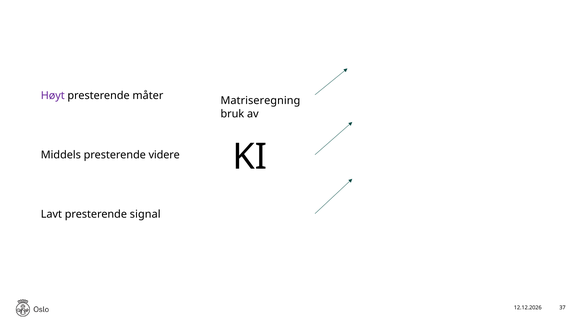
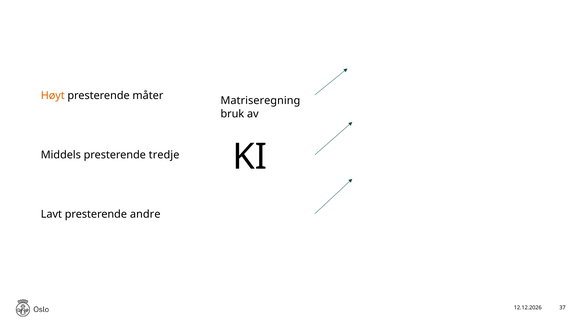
Høyt colour: purple -> orange
videre: videre -> tredje
signal: signal -> andre
